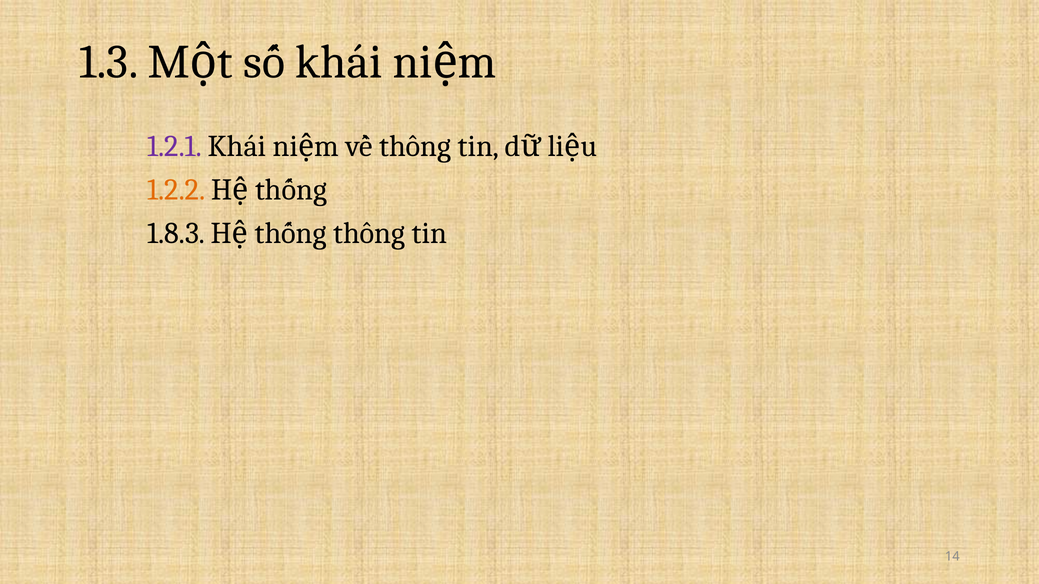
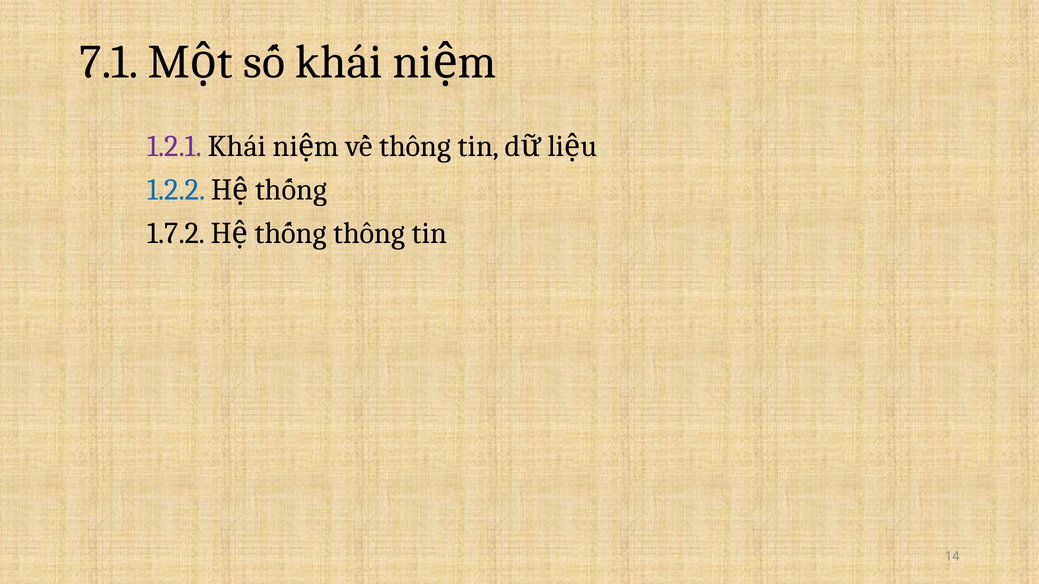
1.3: 1.3 -> 7.1
1.2.2 colour: orange -> blue
1.8.3: 1.8.3 -> 1.7.2
